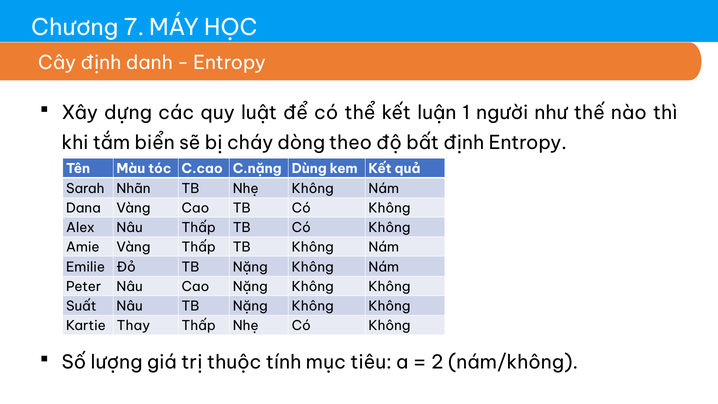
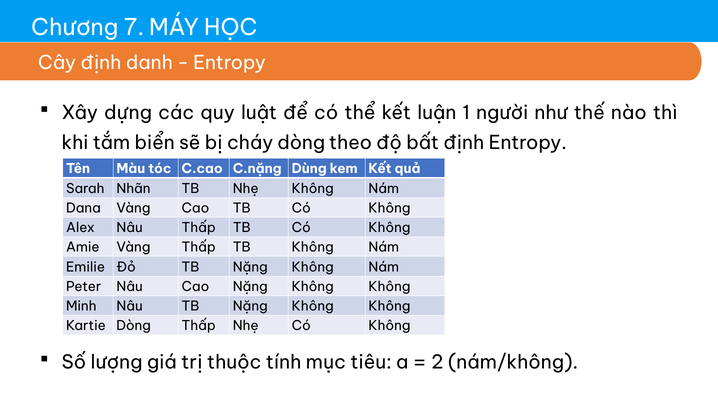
Suất: Suất -> Minh
Kartie Thay: Thay -> Dòng
